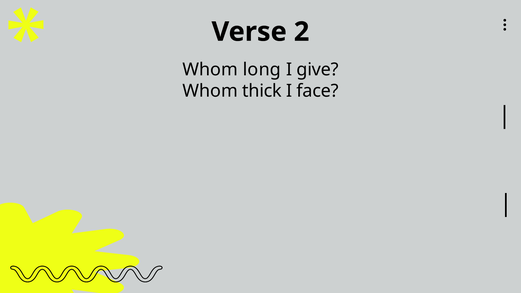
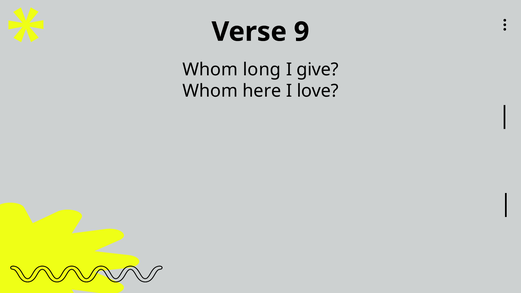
2: 2 -> 9
thick: thick -> here
face: face -> love
